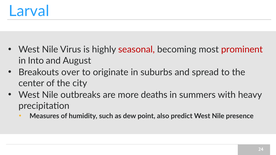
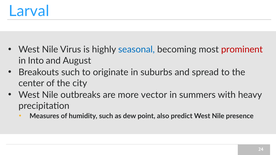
seasonal colour: red -> blue
Breakouts over: over -> such
deaths: deaths -> vector
